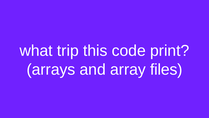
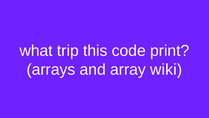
files: files -> wiki
